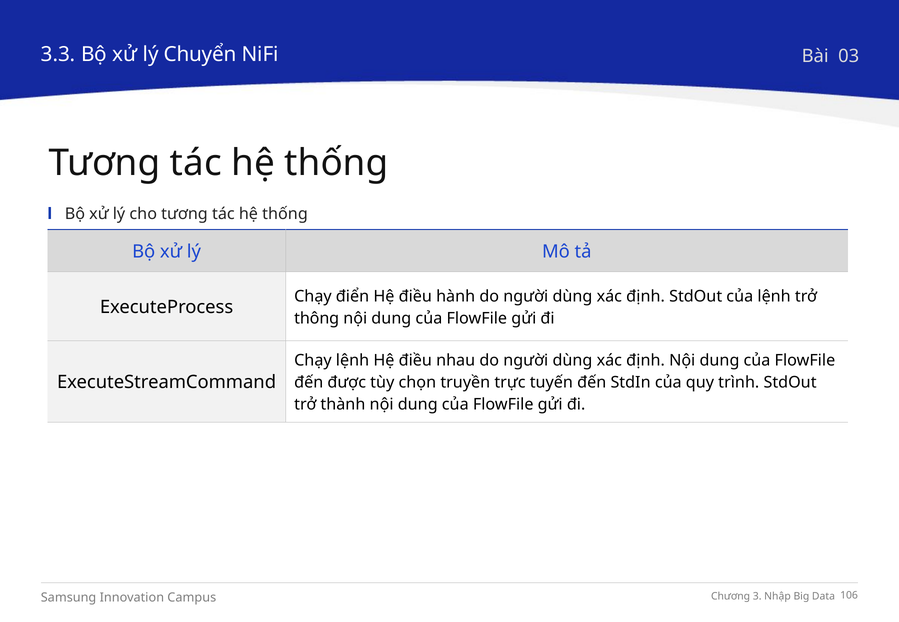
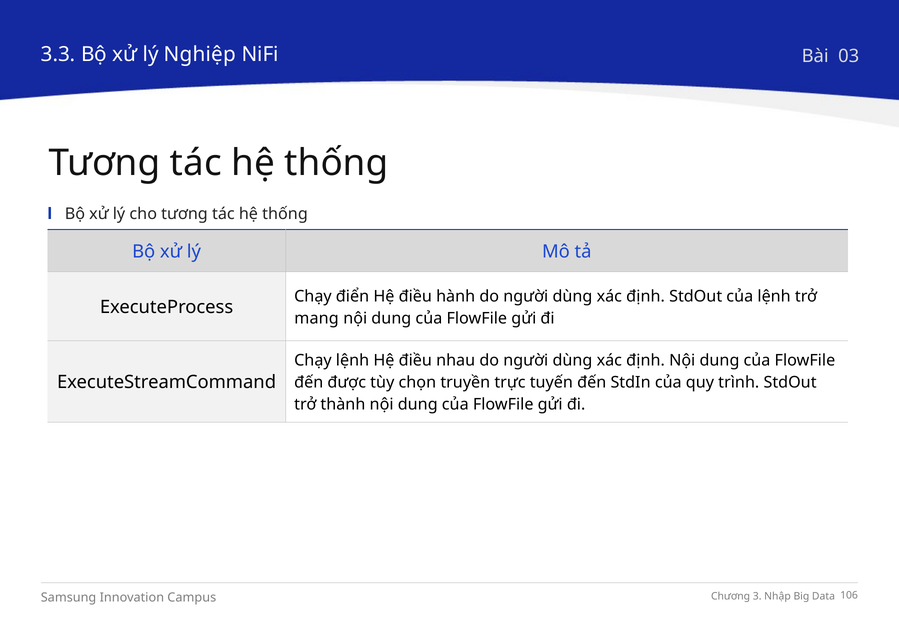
Chuyển: Chuyển -> Nghiệp
thông: thông -> mang
